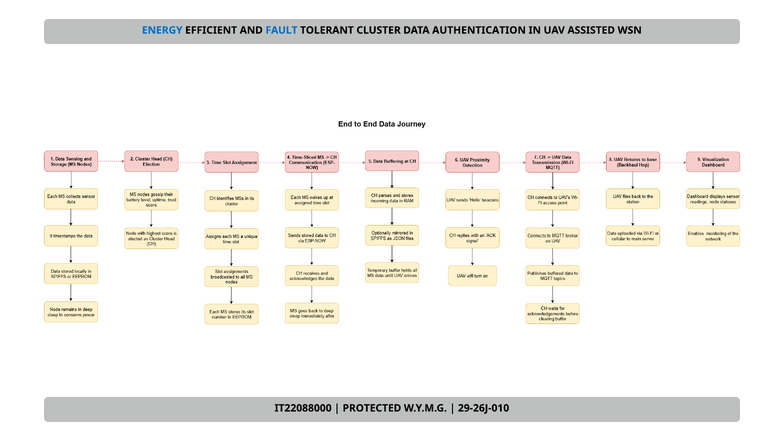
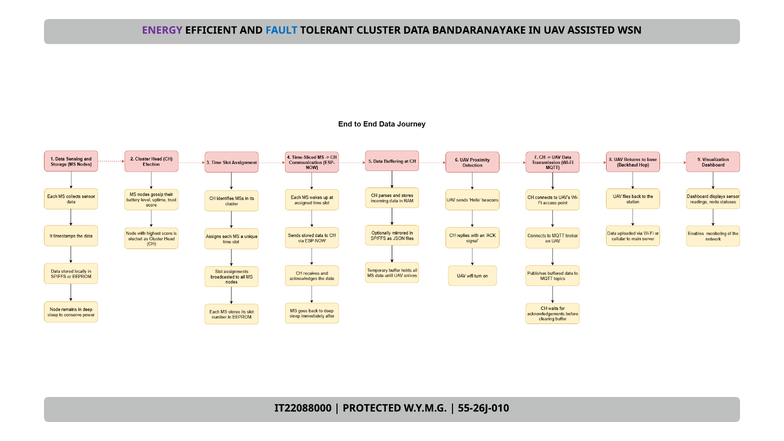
ENERGY colour: blue -> purple
AUTHENTICATION: AUTHENTICATION -> BANDARANAYAKE
29-26J-010: 29-26J-010 -> 55-26J-010
